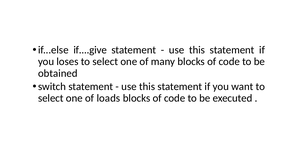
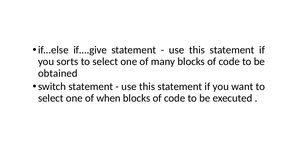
loses: loses -> sorts
loads: loads -> when
